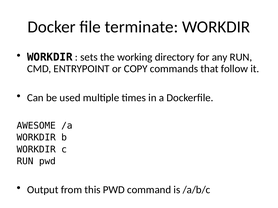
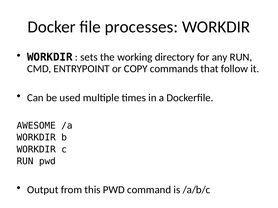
terminate: terminate -> processes
